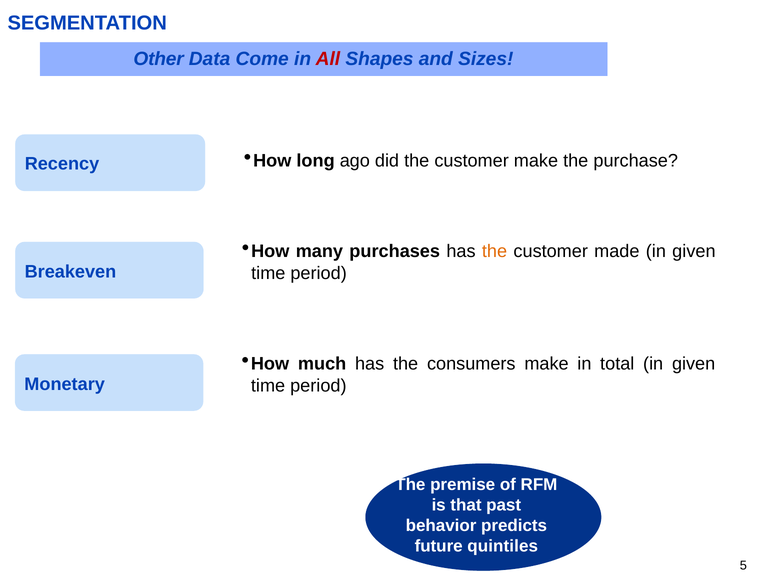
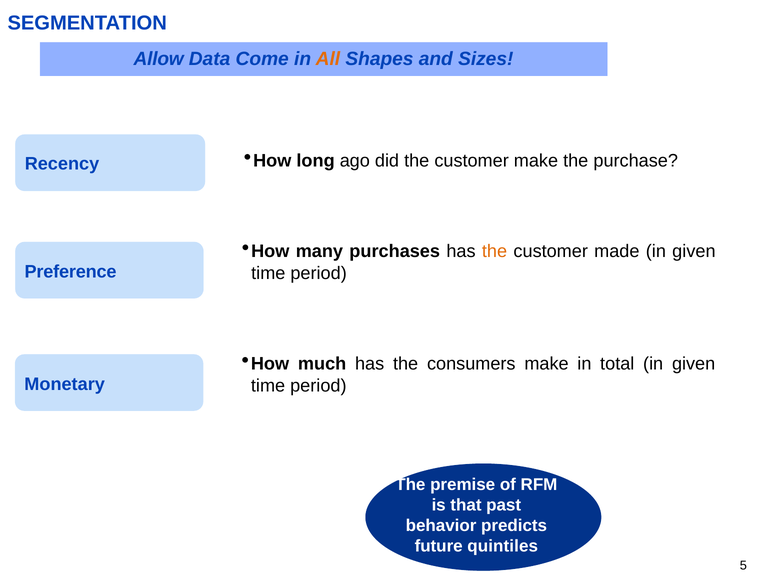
Other: Other -> Allow
All colour: red -> orange
Breakeven: Breakeven -> Preference
